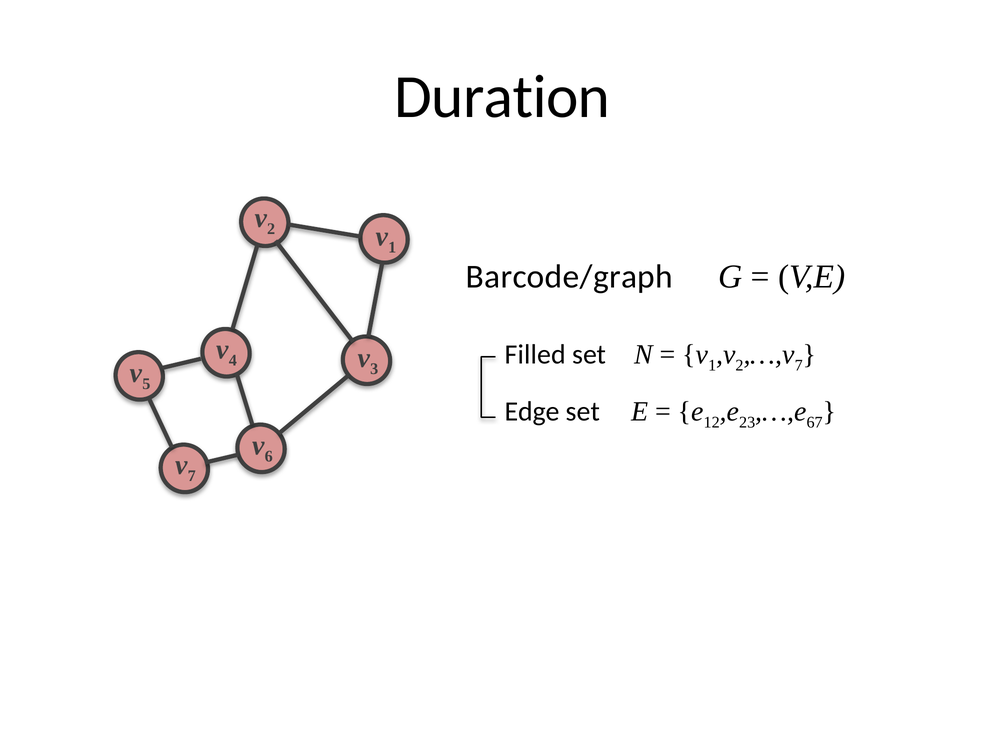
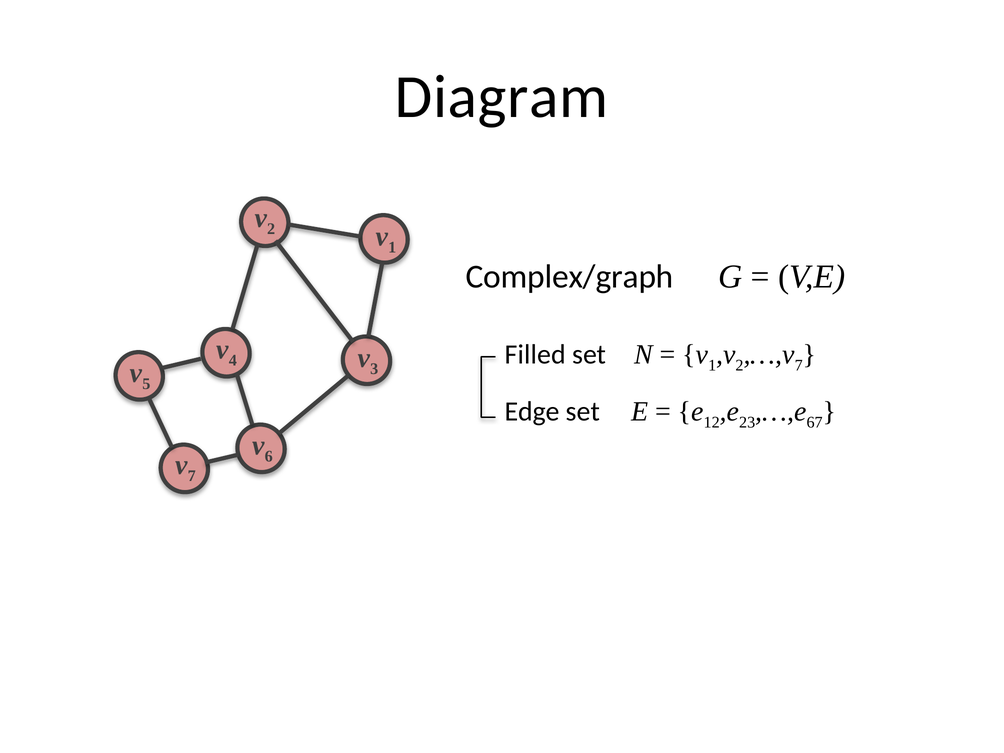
Duration: Duration -> Diagram
Barcode/graph: Barcode/graph -> Complex/graph
